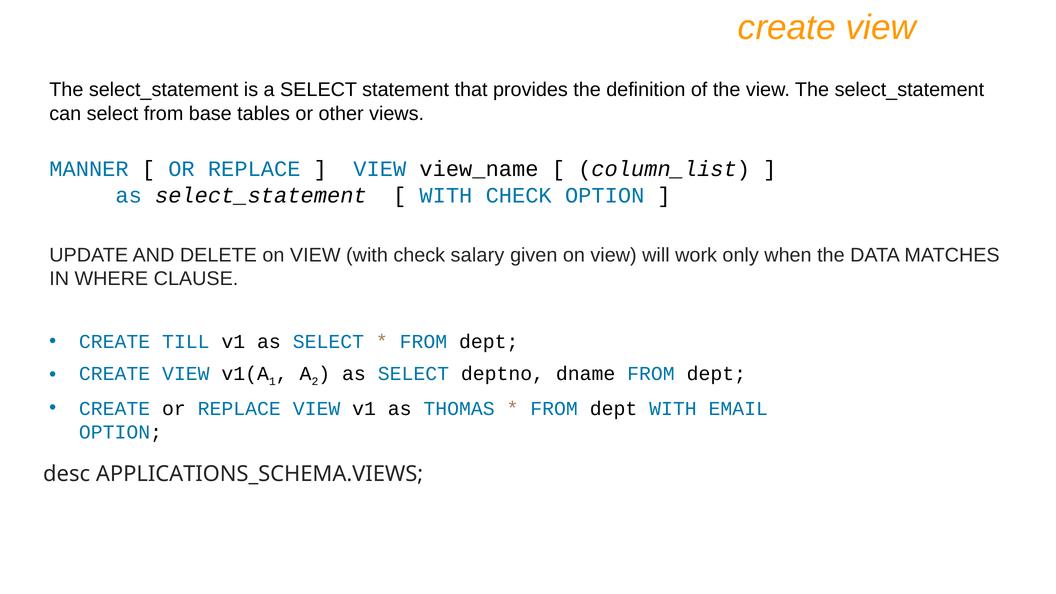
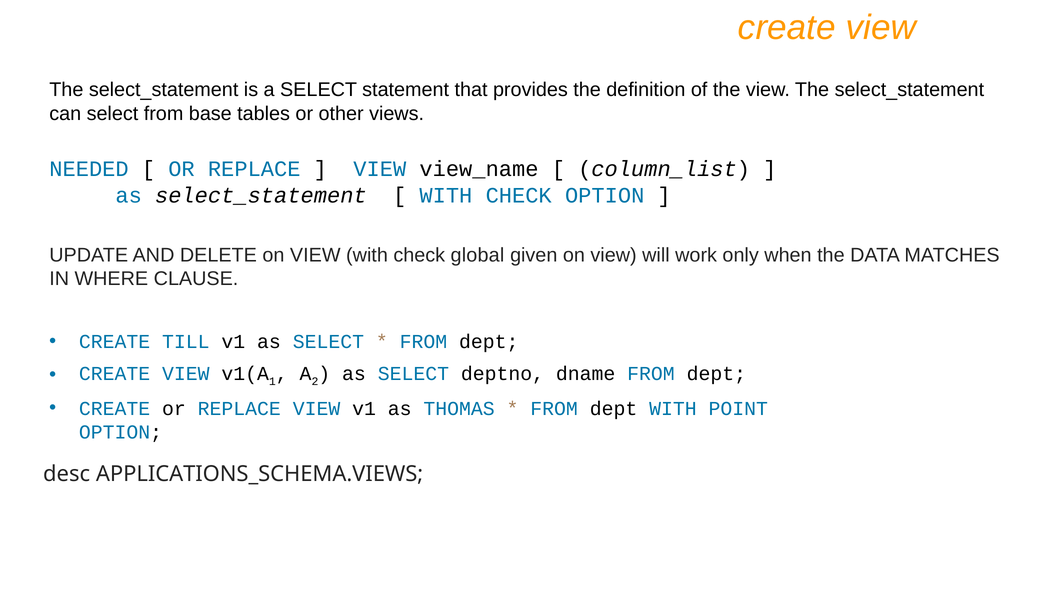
MANNER: MANNER -> NEEDED
salary: salary -> global
EMAIL: EMAIL -> POINT
